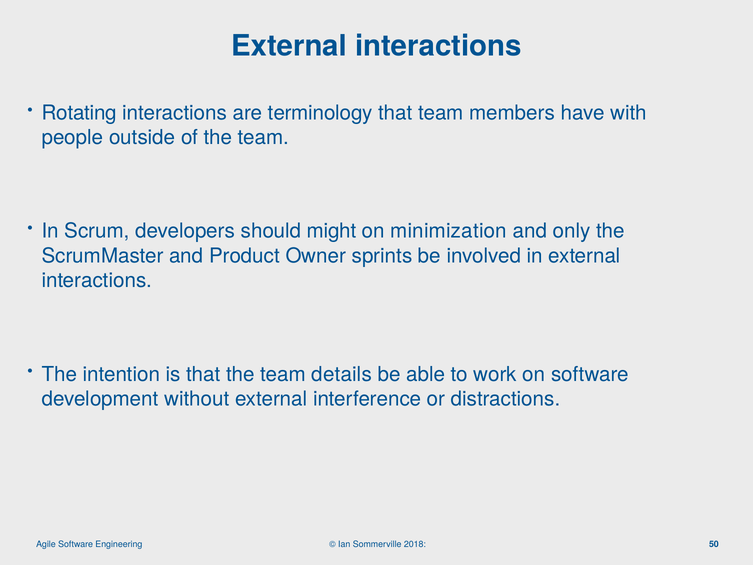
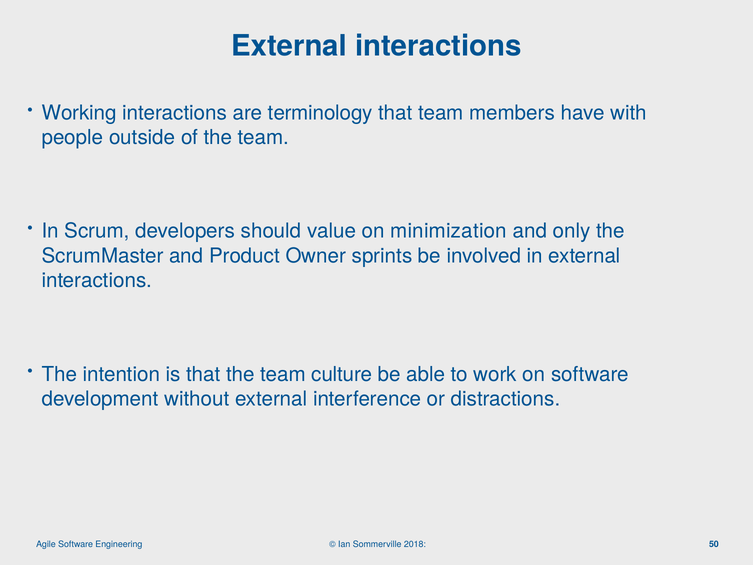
Rotating: Rotating -> Working
might: might -> value
details: details -> culture
